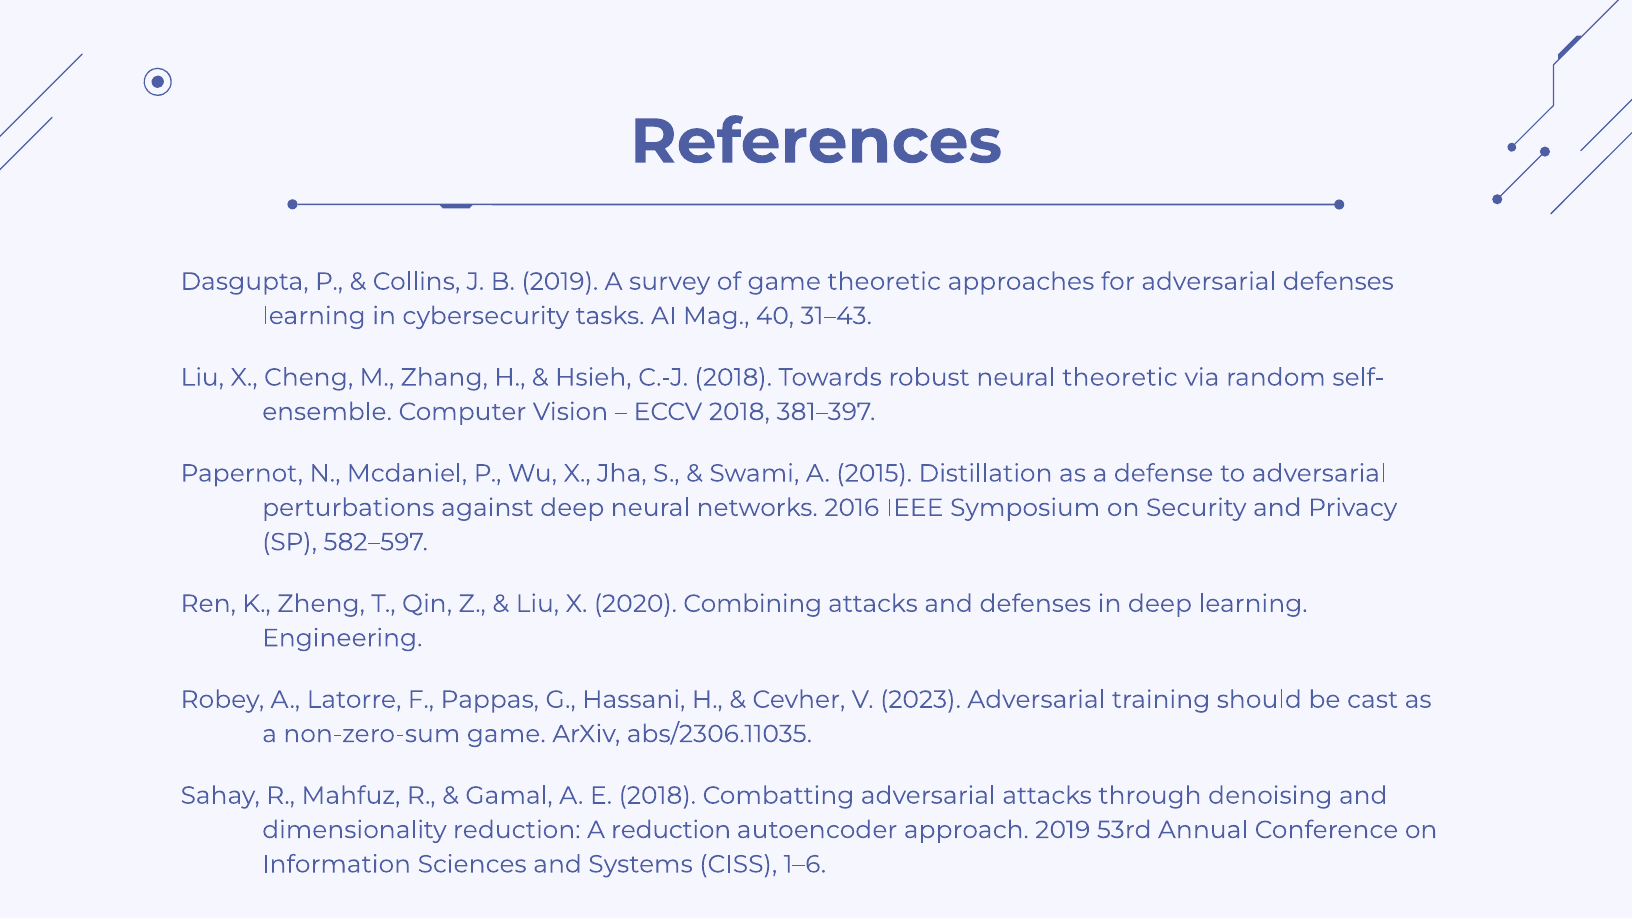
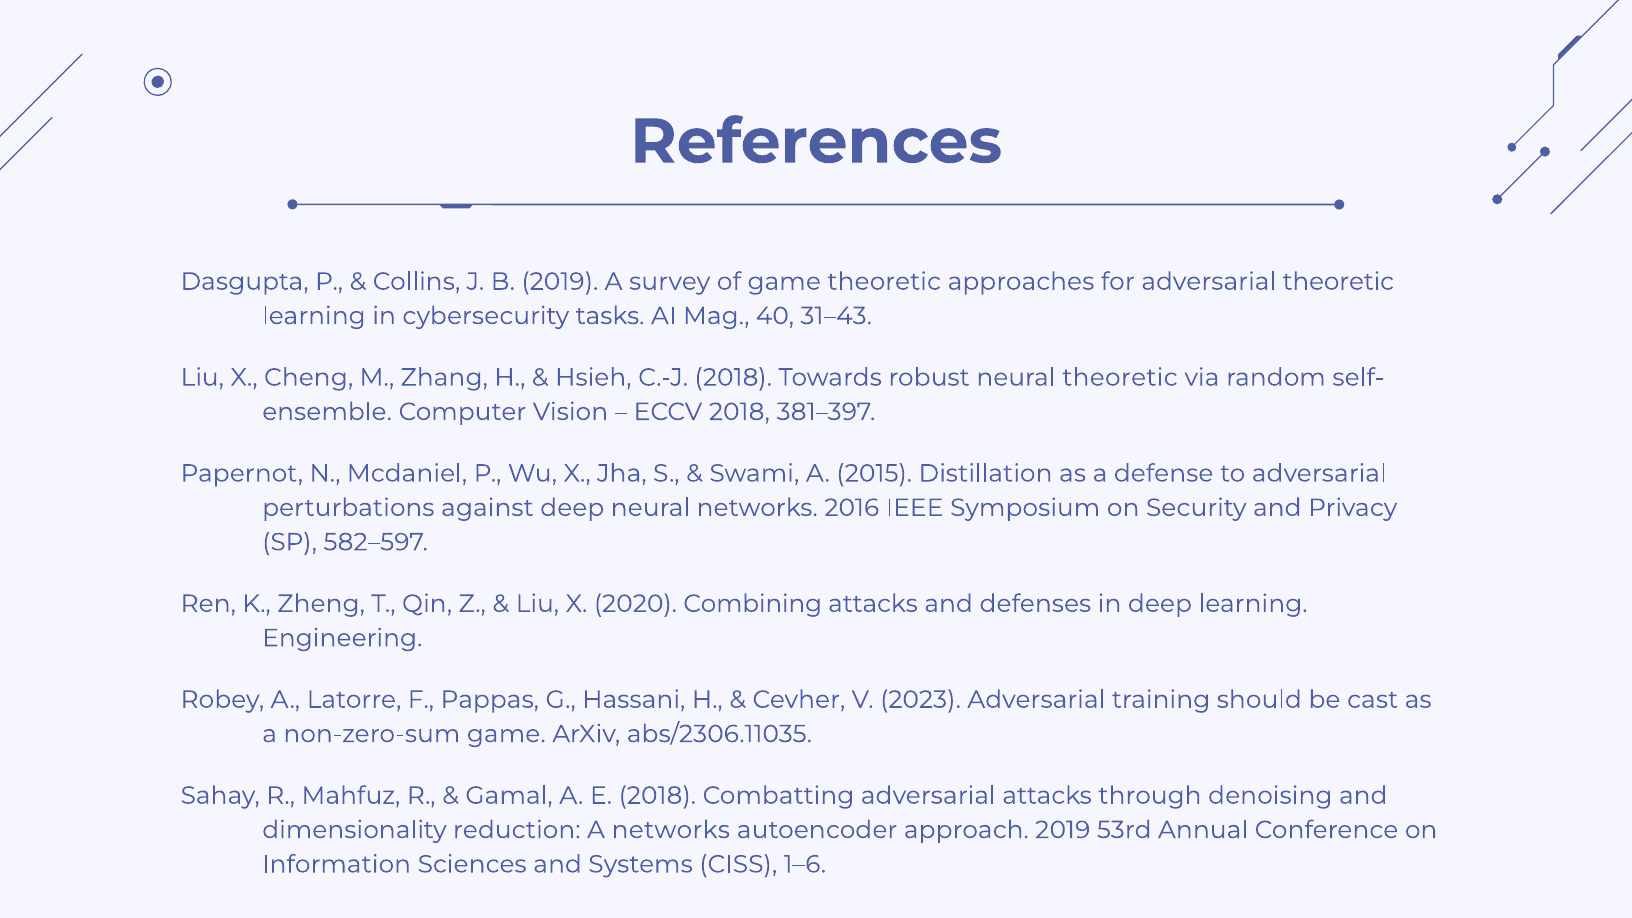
adversarial defenses: defenses -> theoretic
A reduction: reduction -> networks
